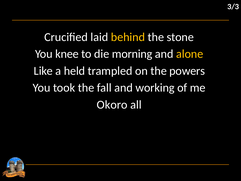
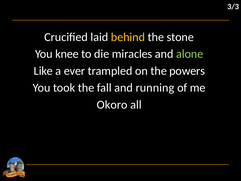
morning: morning -> miracles
alone colour: yellow -> light green
held: held -> ever
working: working -> running
